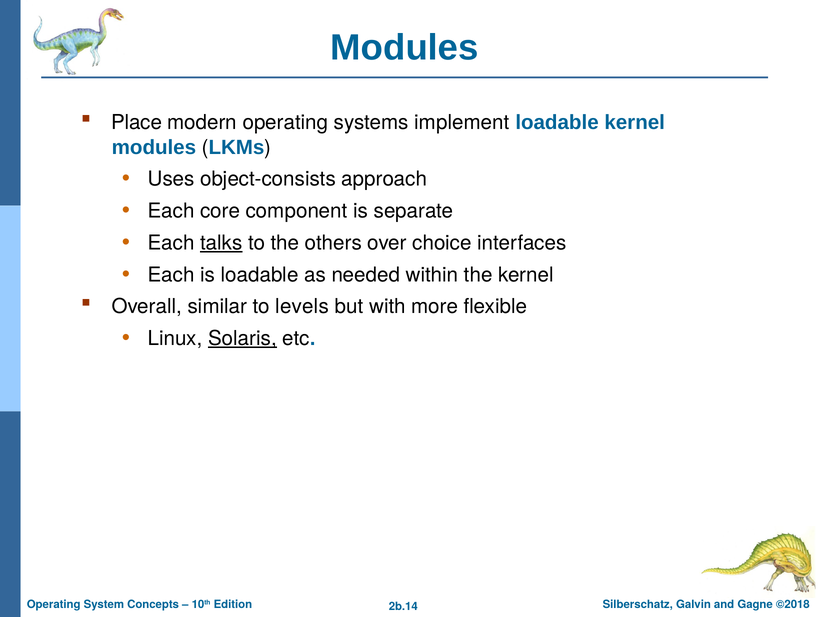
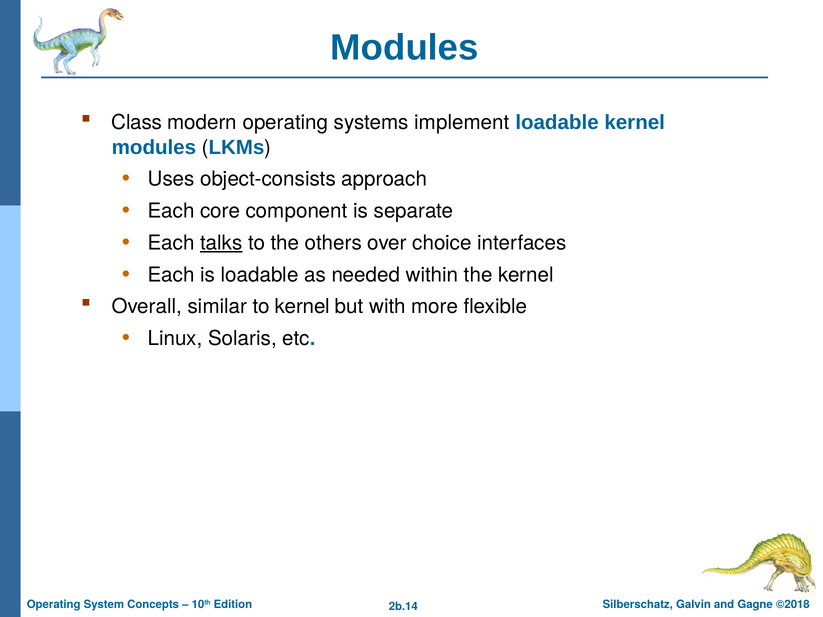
Place: Place -> Class
to levels: levels -> kernel
Solaris underline: present -> none
